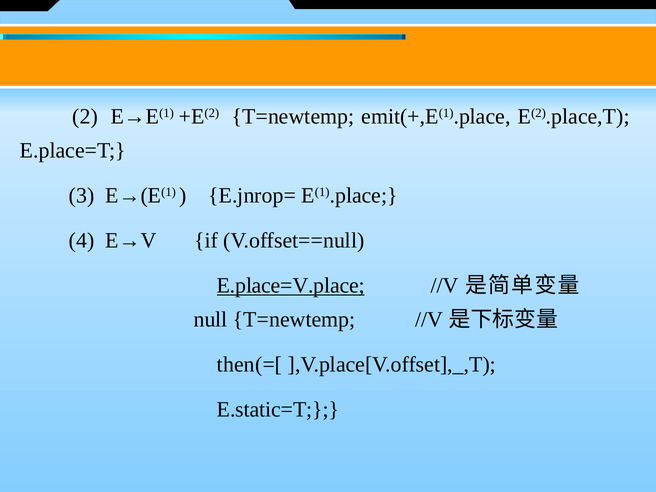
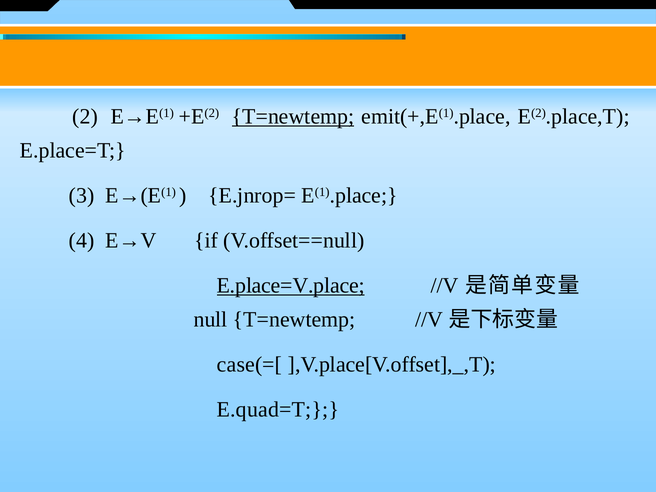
T=newtemp at (293, 117) underline: none -> present
then(=[: then(=[ -> case(=[
E.static=T: E.static=T -> E.quad=T
